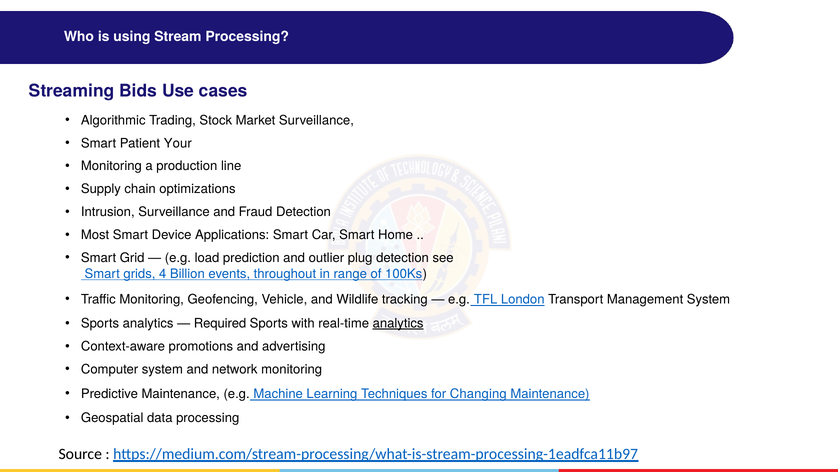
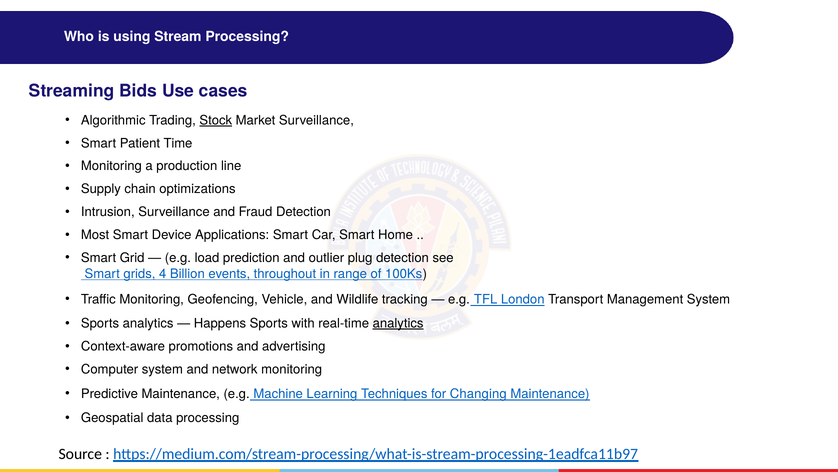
Stock underline: none -> present
Your: Your -> Time
Required: Required -> Happens
